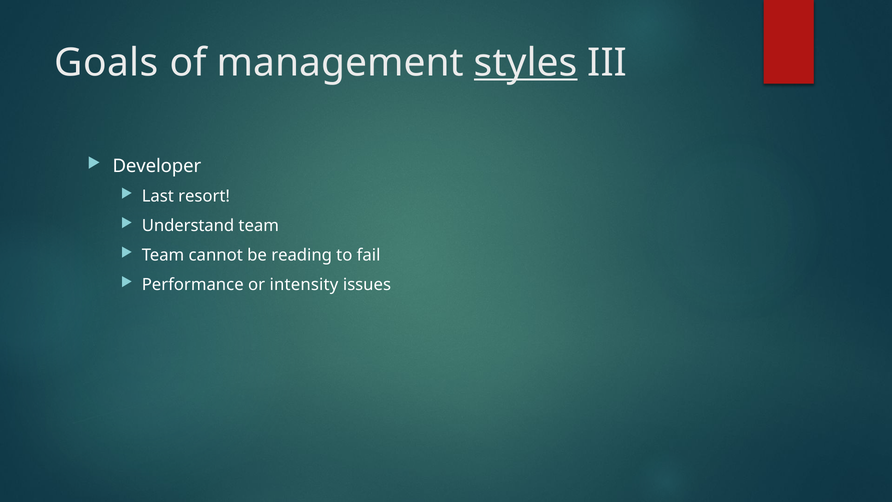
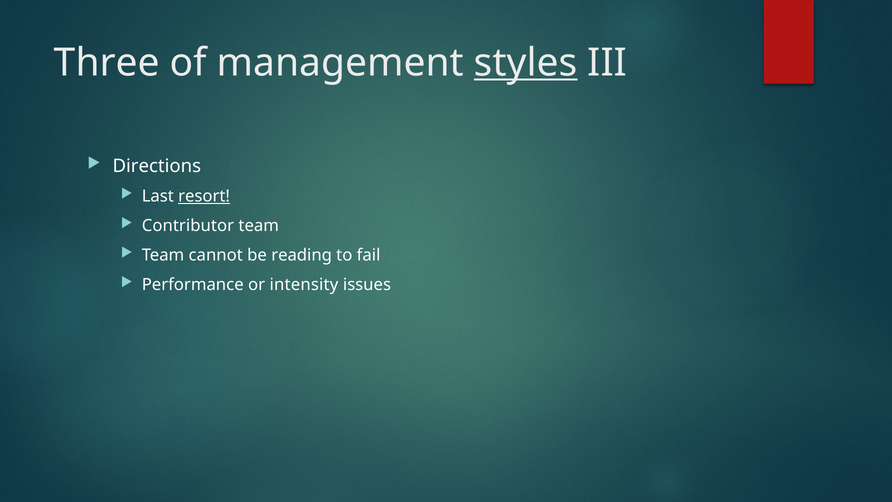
Goals: Goals -> Three
Developer: Developer -> Directions
resort underline: none -> present
Understand: Understand -> Contributor
